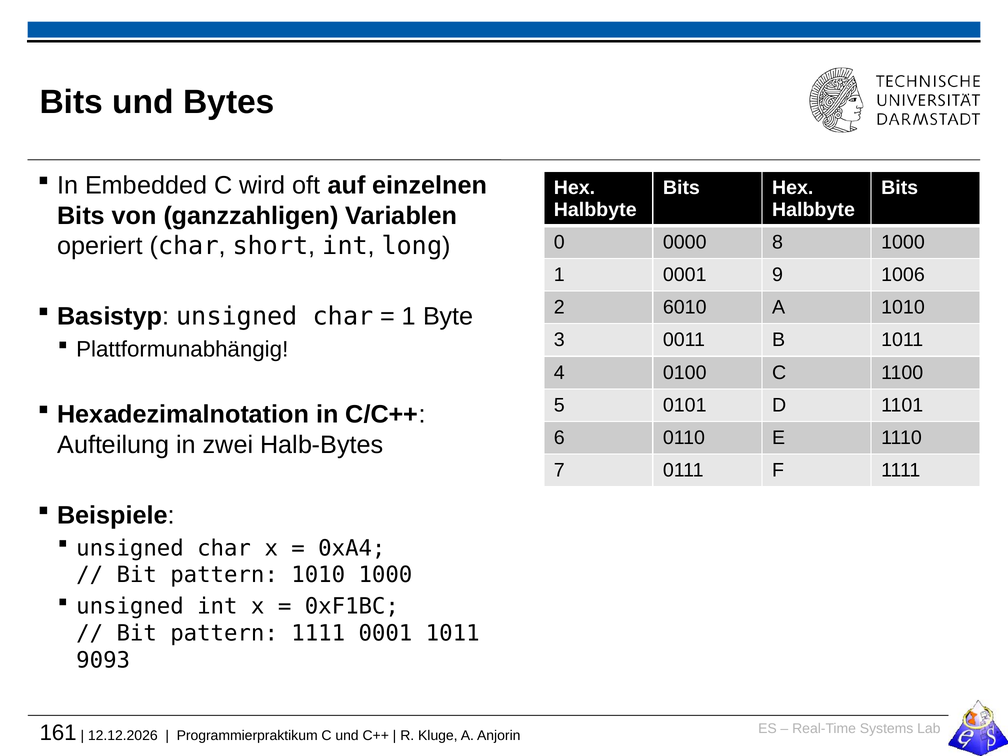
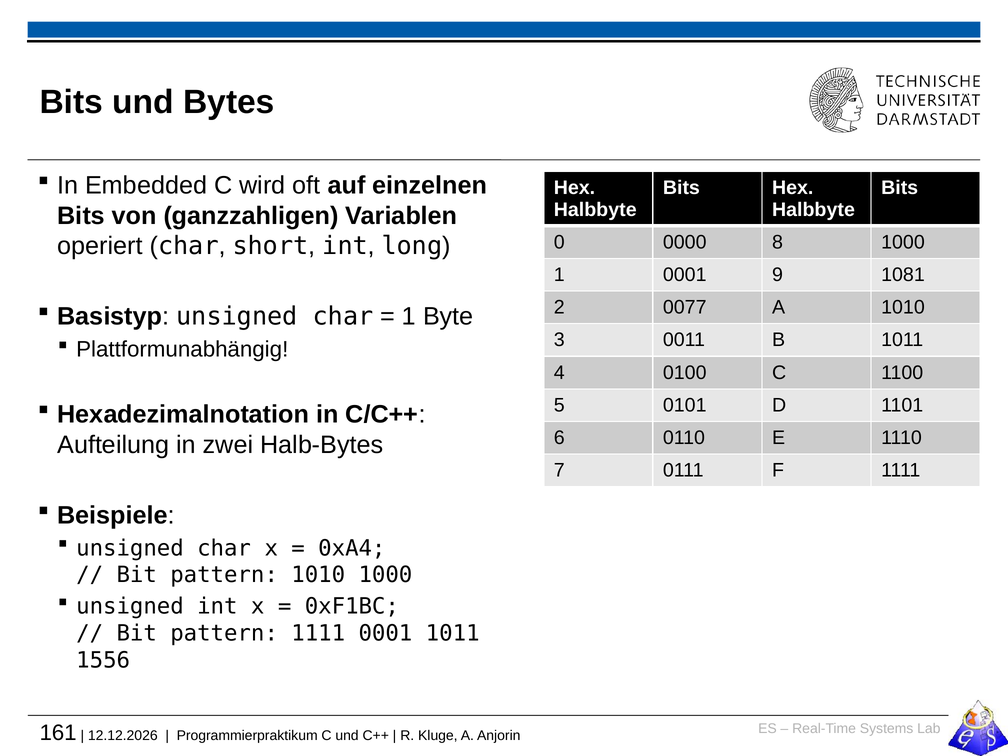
1006: 1006 -> 1081
6010: 6010 -> 0077
9093: 9093 -> 1556
